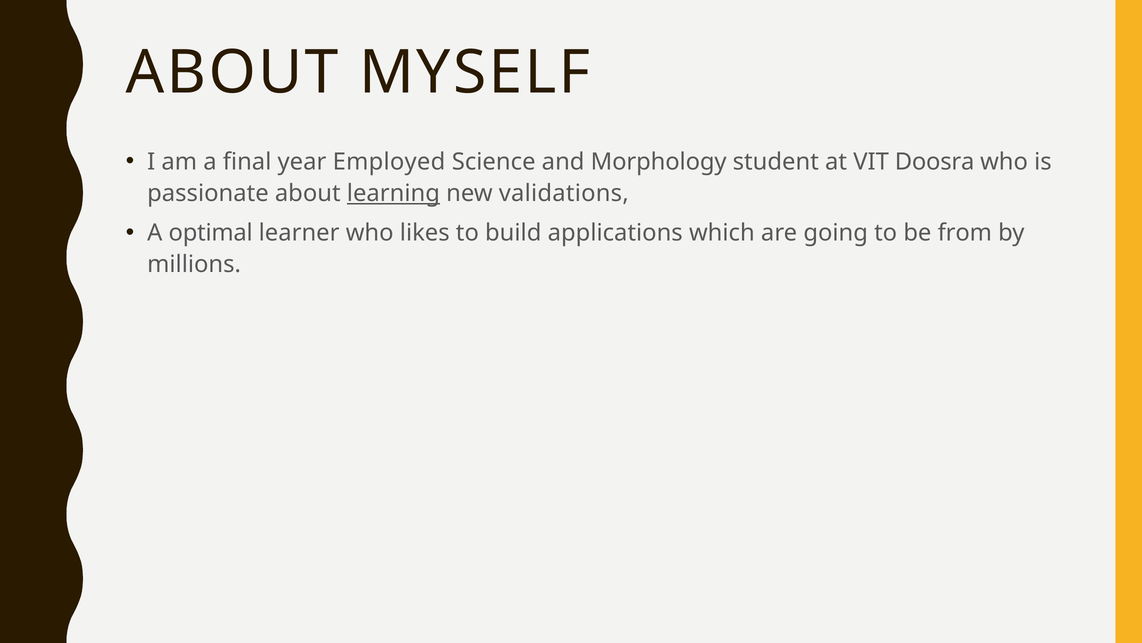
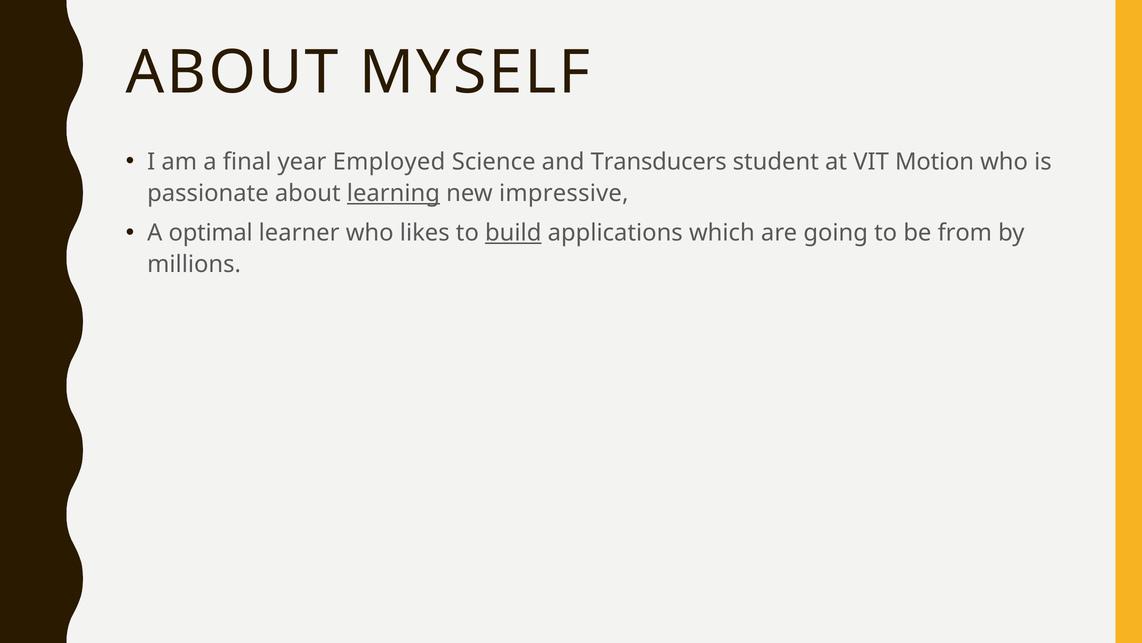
Morphology: Morphology -> Transducers
Doosra: Doosra -> Motion
validations: validations -> impressive
build underline: none -> present
